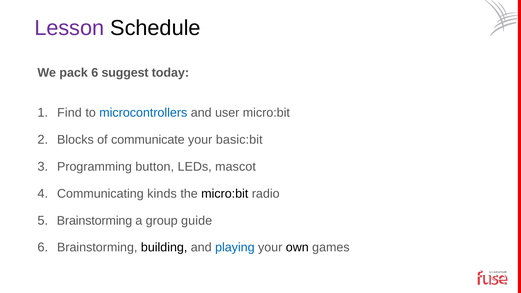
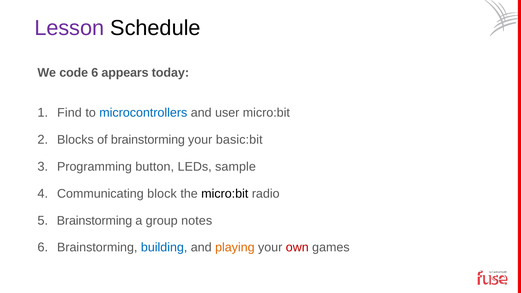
pack: pack -> code
suggest: suggest -> appears
of communicate: communicate -> brainstorming
mascot: mascot -> sample
kinds: kinds -> block
guide: guide -> notes
building colour: black -> blue
playing colour: blue -> orange
own colour: black -> red
